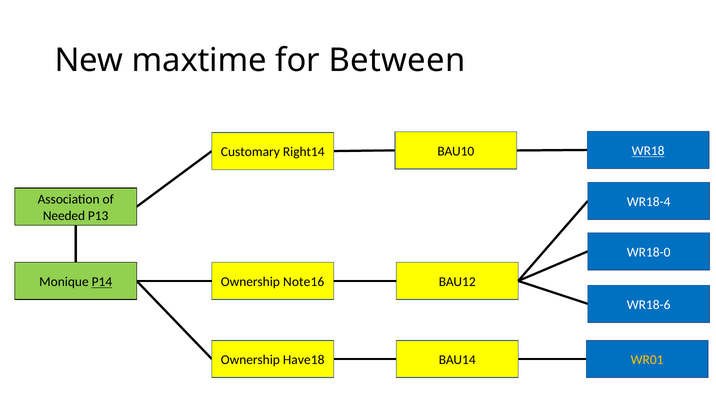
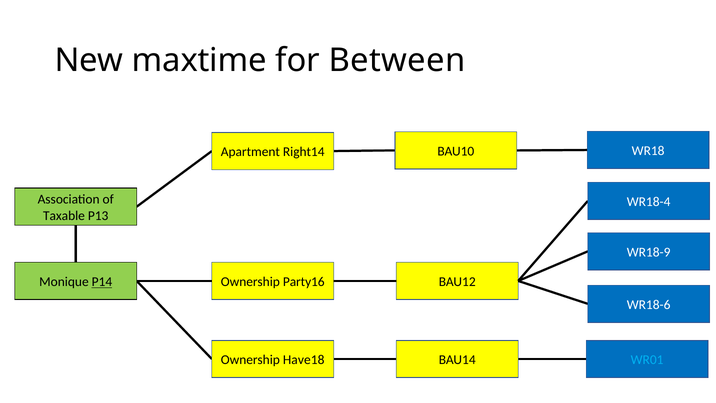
WR18 underline: present -> none
Customary: Customary -> Apartment
Needed: Needed -> Taxable
WR18-0: WR18-0 -> WR18-9
Note16: Note16 -> Party16
WR01 colour: yellow -> light blue
